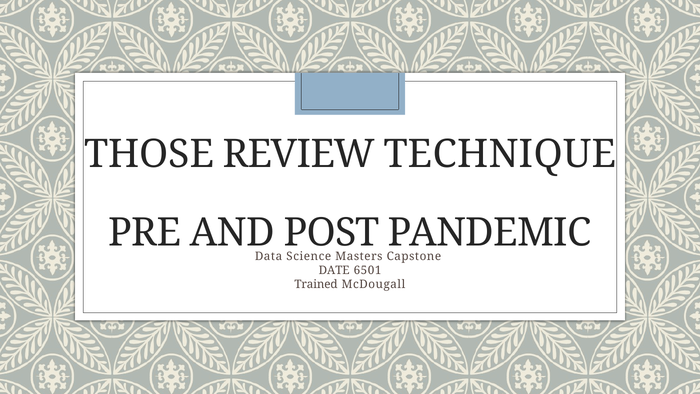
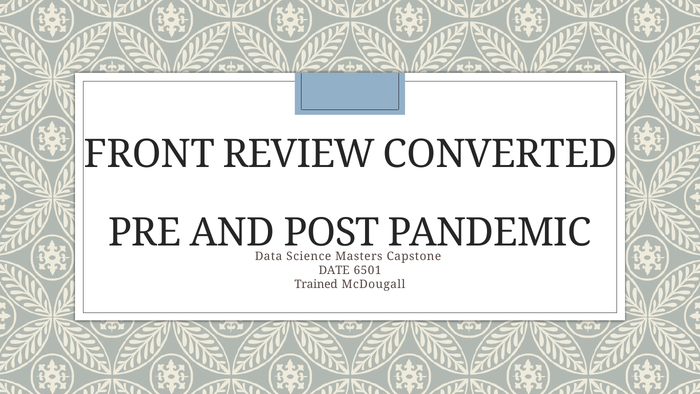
THOSE: THOSE -> FRONT
TECHNIQUE: TECHNIQUE -> CONVERTED
